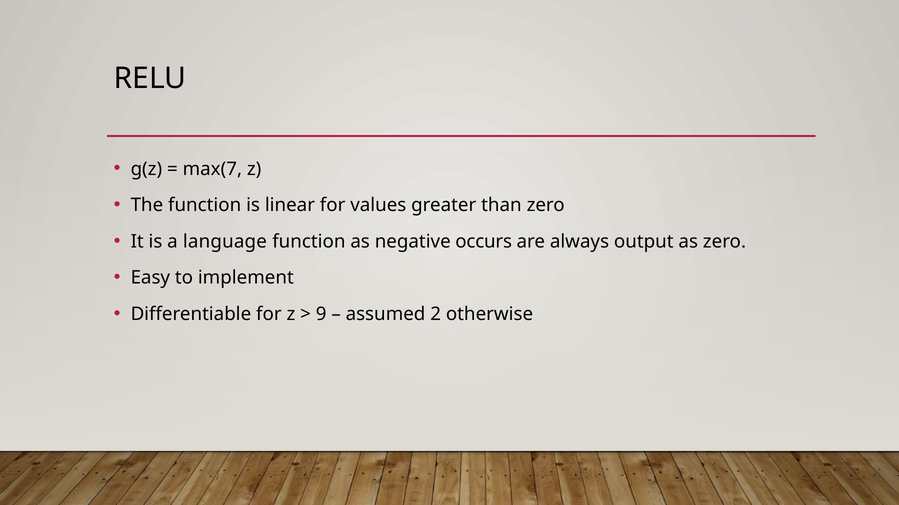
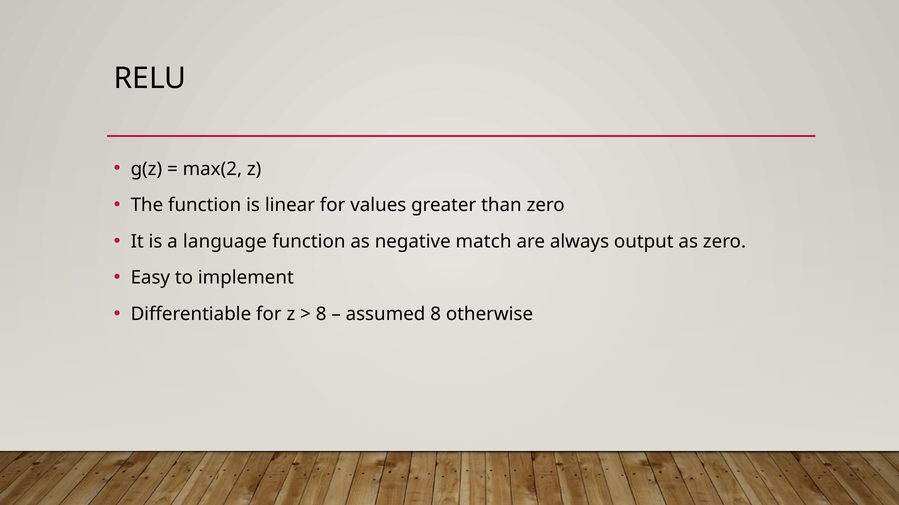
max(7: max(7 -> max(2
occurs: occurs -> match
9 at (321, 315): 9 -> 8
assumed 2: 2 -> 8
